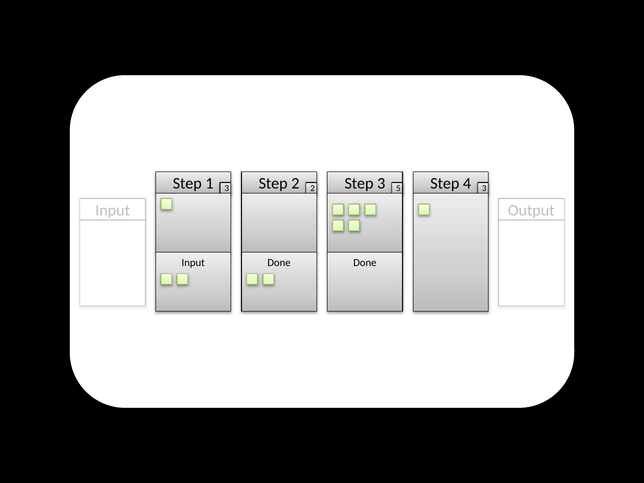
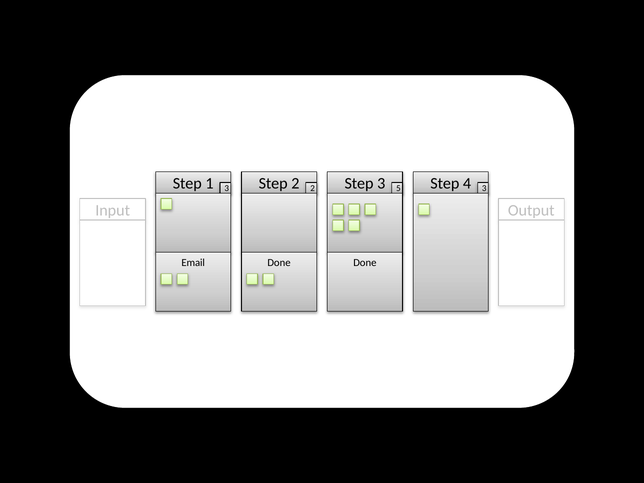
Input at (193, 263): Input -> Email
